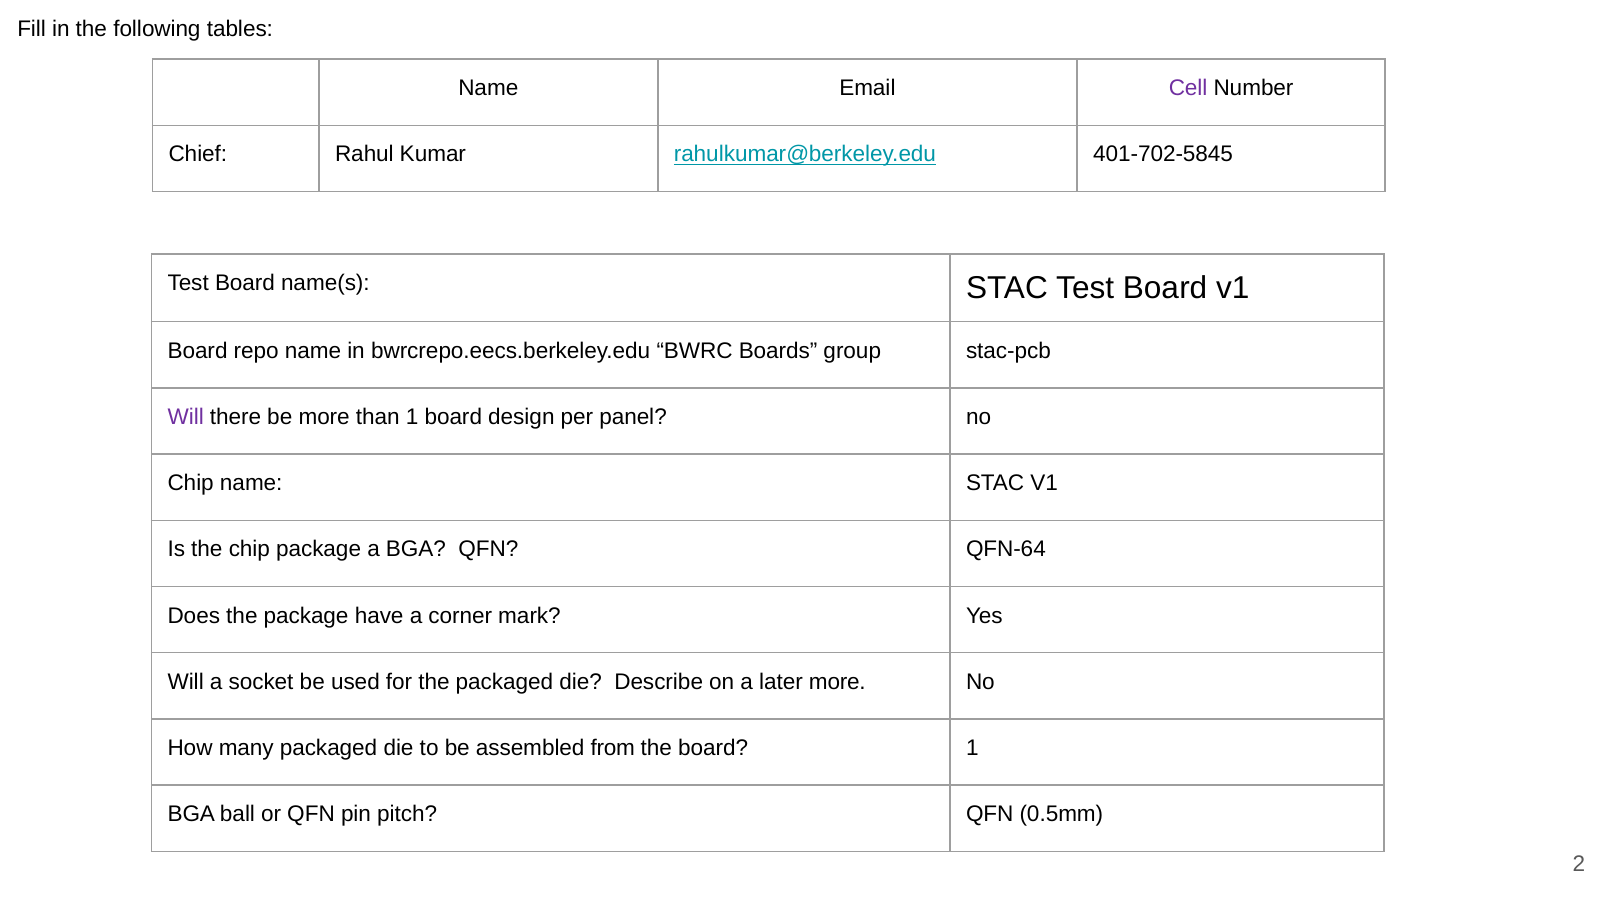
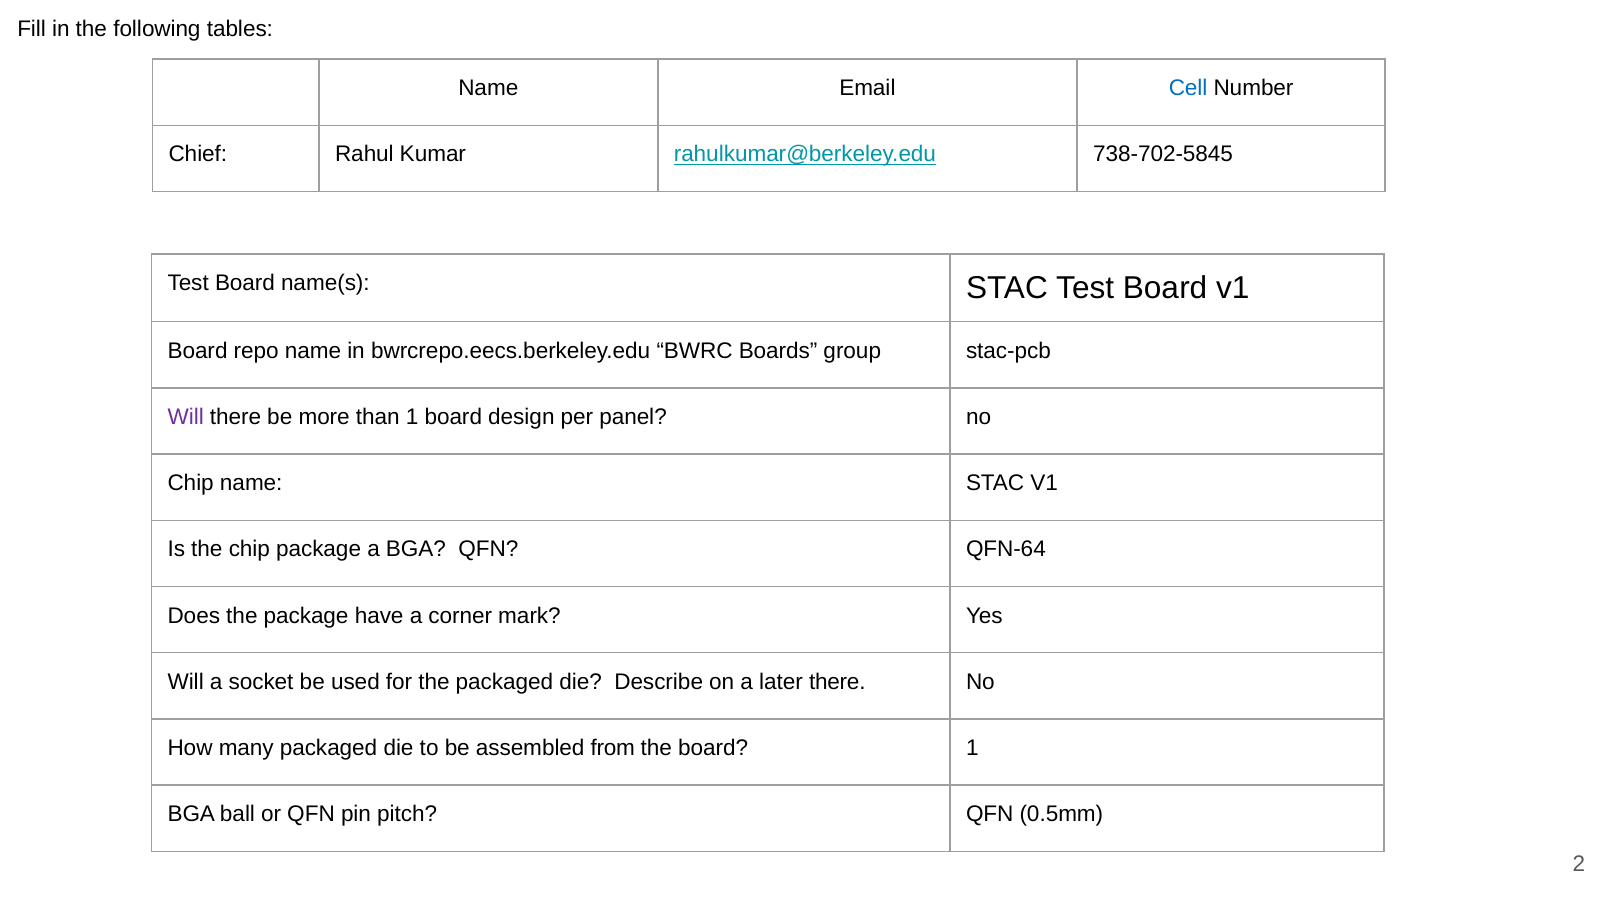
Cell colour: purple -> blue
401-702-5845: 401-702-5845 -> 738-702-5845
later more: more -> there
